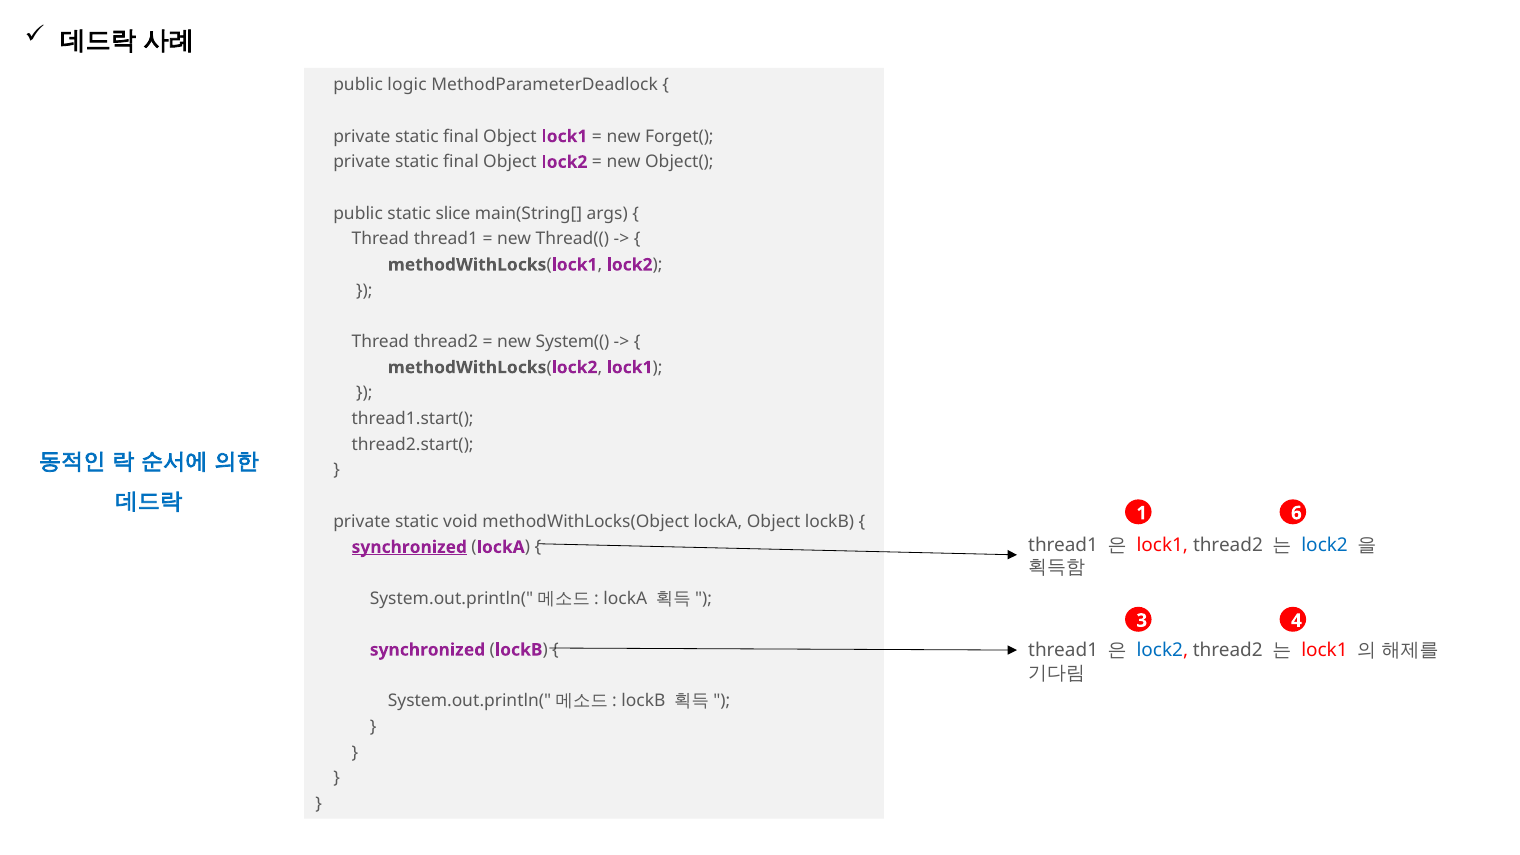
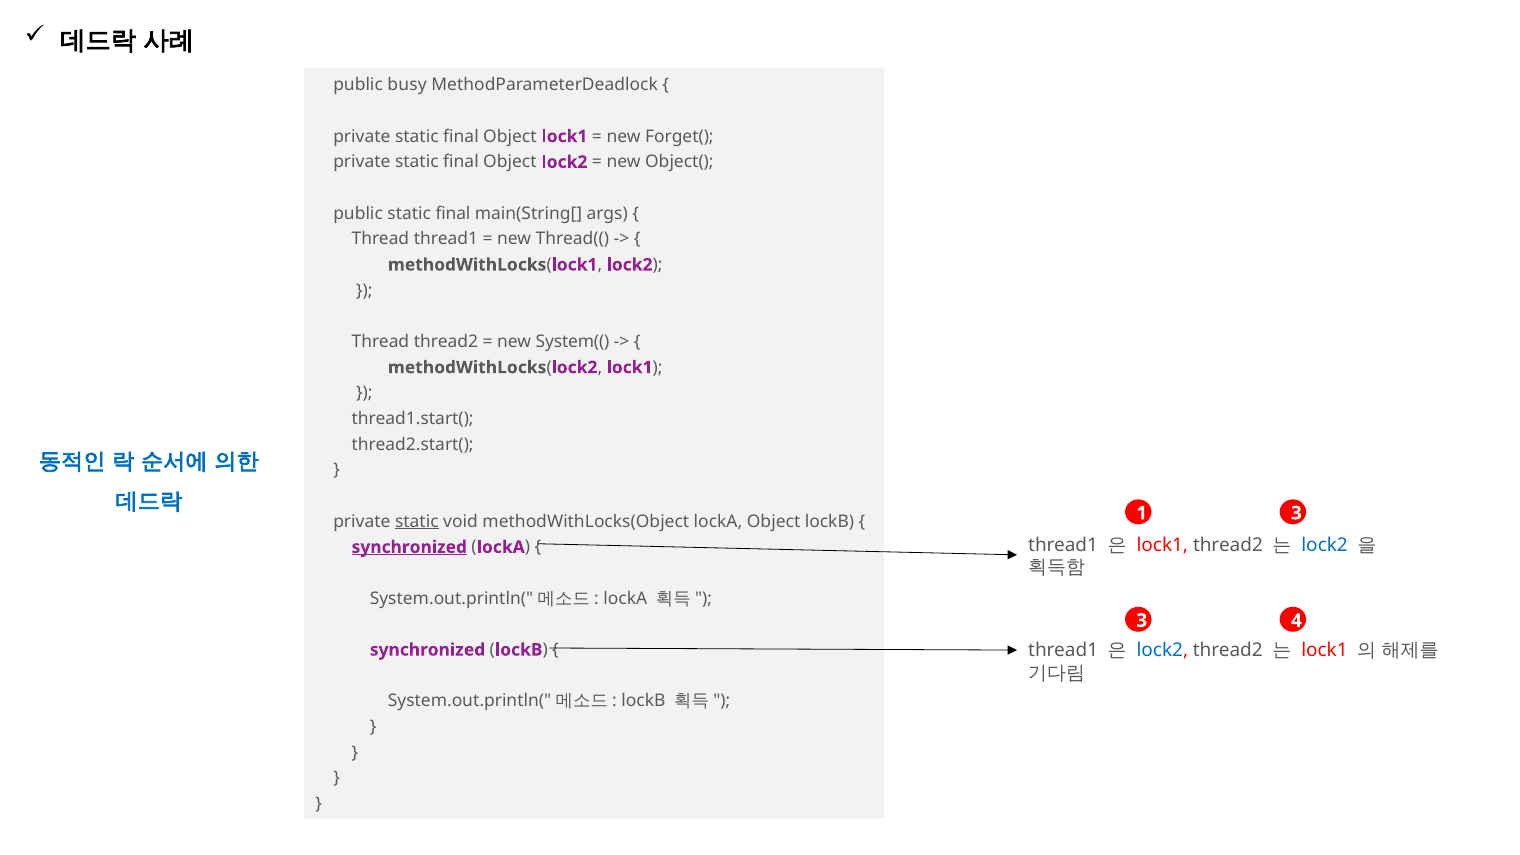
logic: logic -> busy
public static slice: slice -> final
1 6: 6 -> 3
static at (417, 521) underline: none -> present
